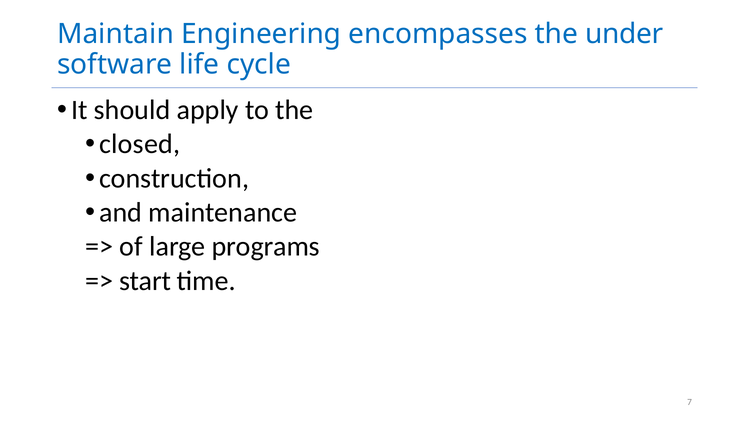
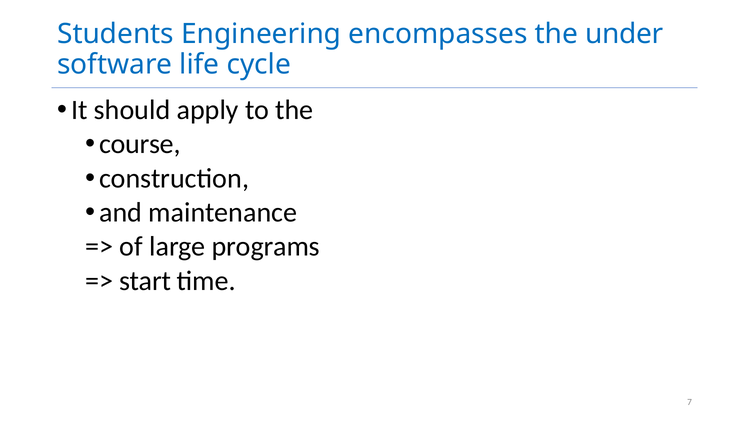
Maintain: Maintain -> Students
closed: closed -> course
